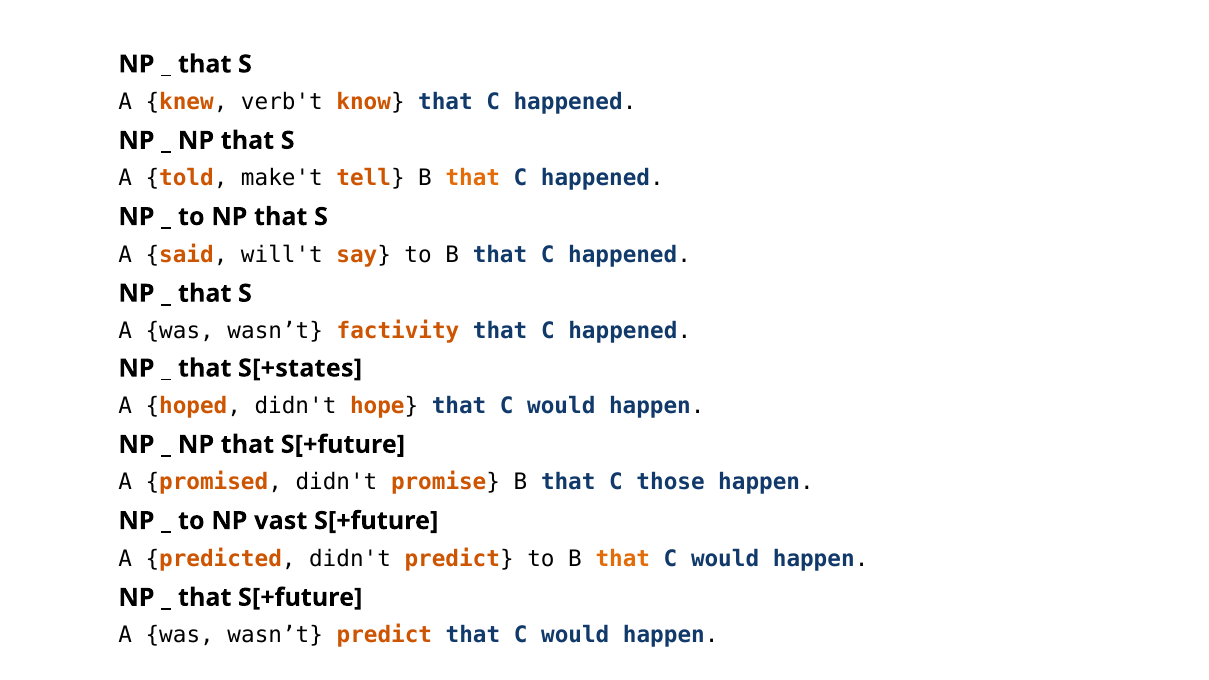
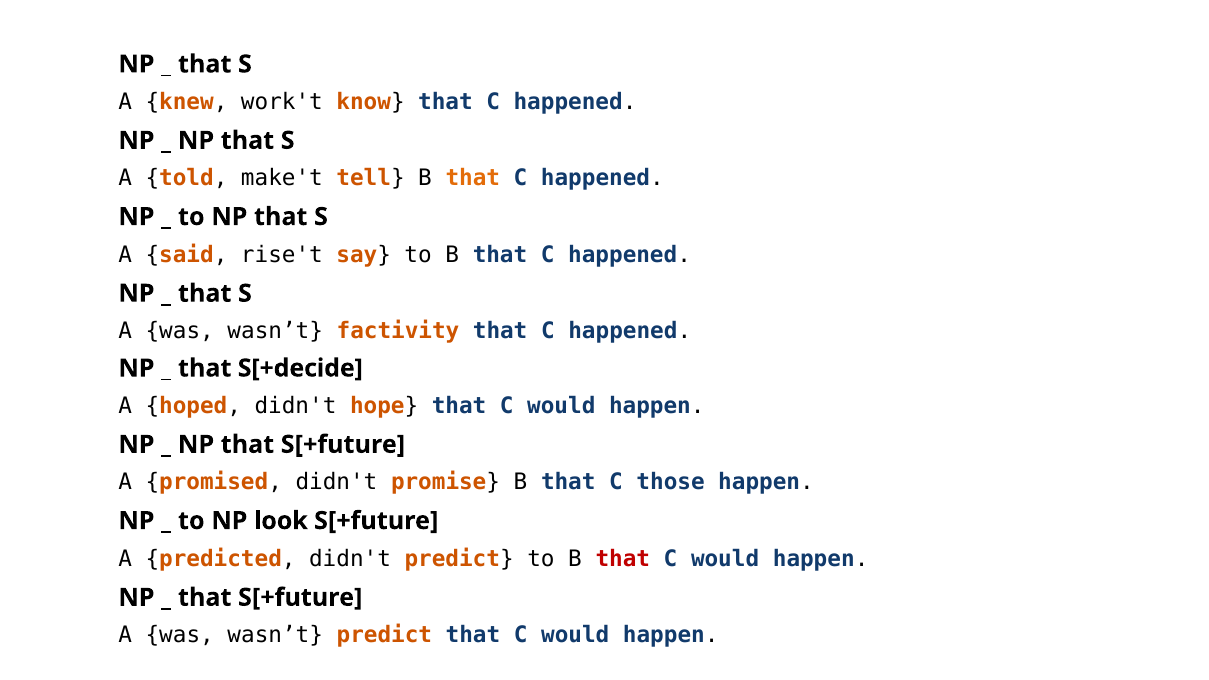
verb't: verb't -> work't
will't: will't -> rise't
S[+states: S[+states -> S[+decide
vast: vast -> look
that at (623, 559) colour: orange -> red
